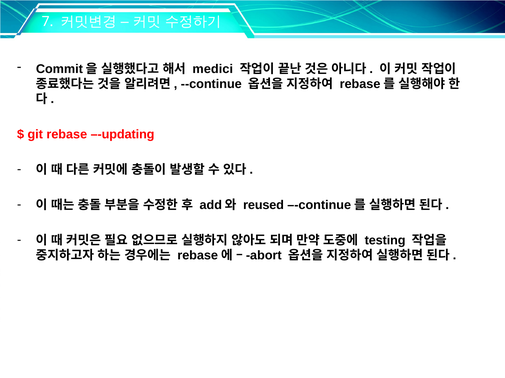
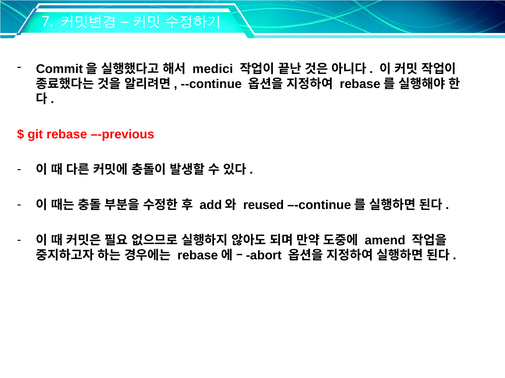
–-updating: –-updating -> –-previous
testing: testing -> amend
